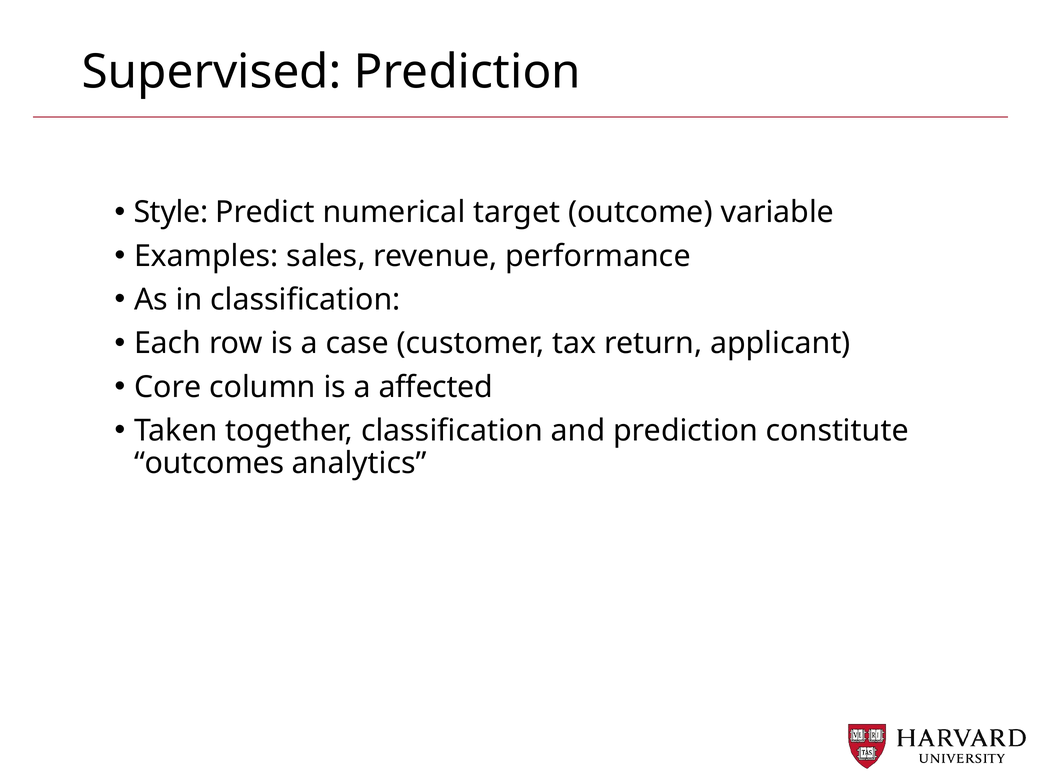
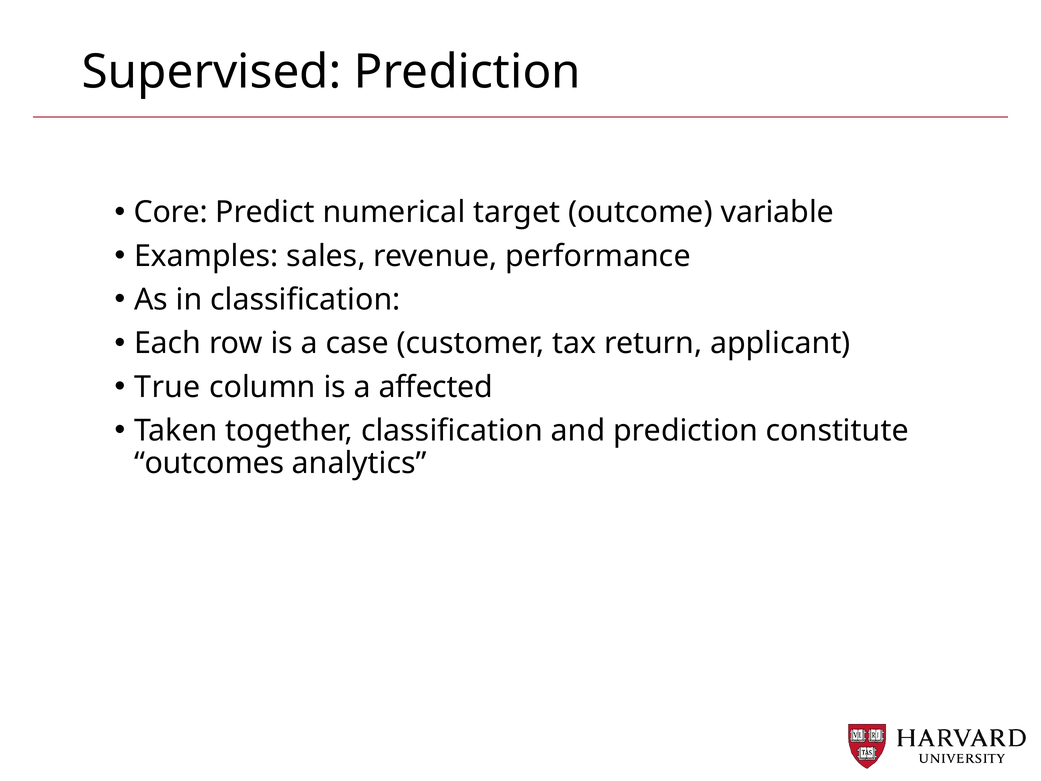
Style: Style -> Core
Core: Core -> True
